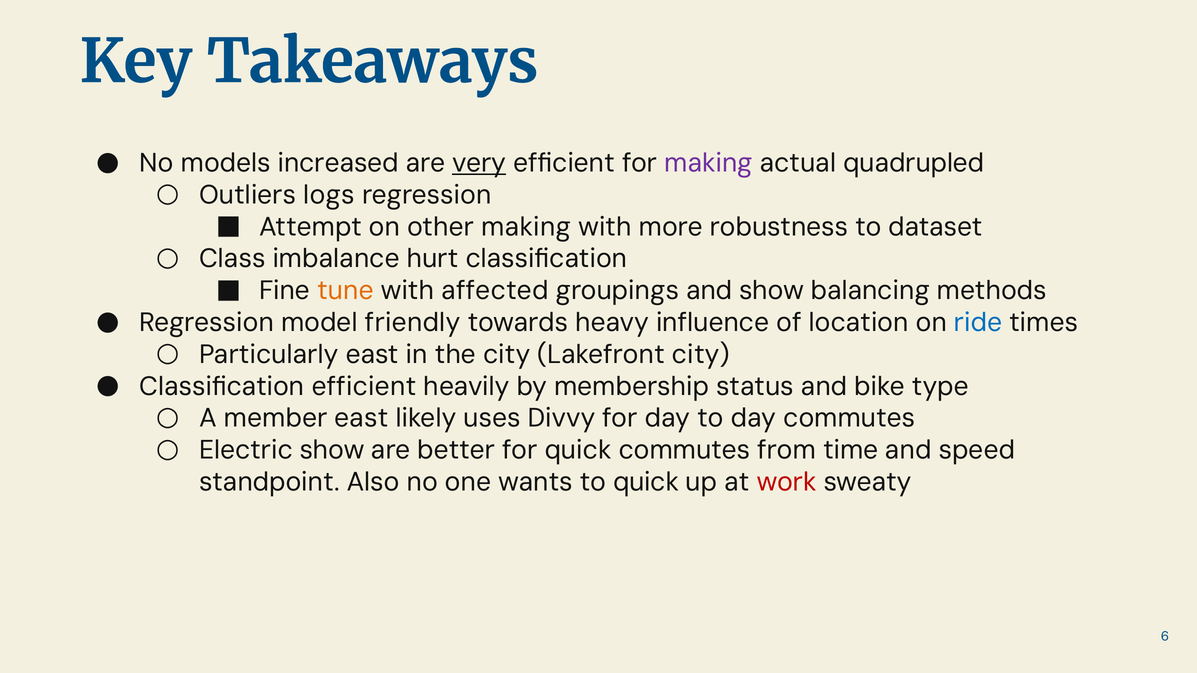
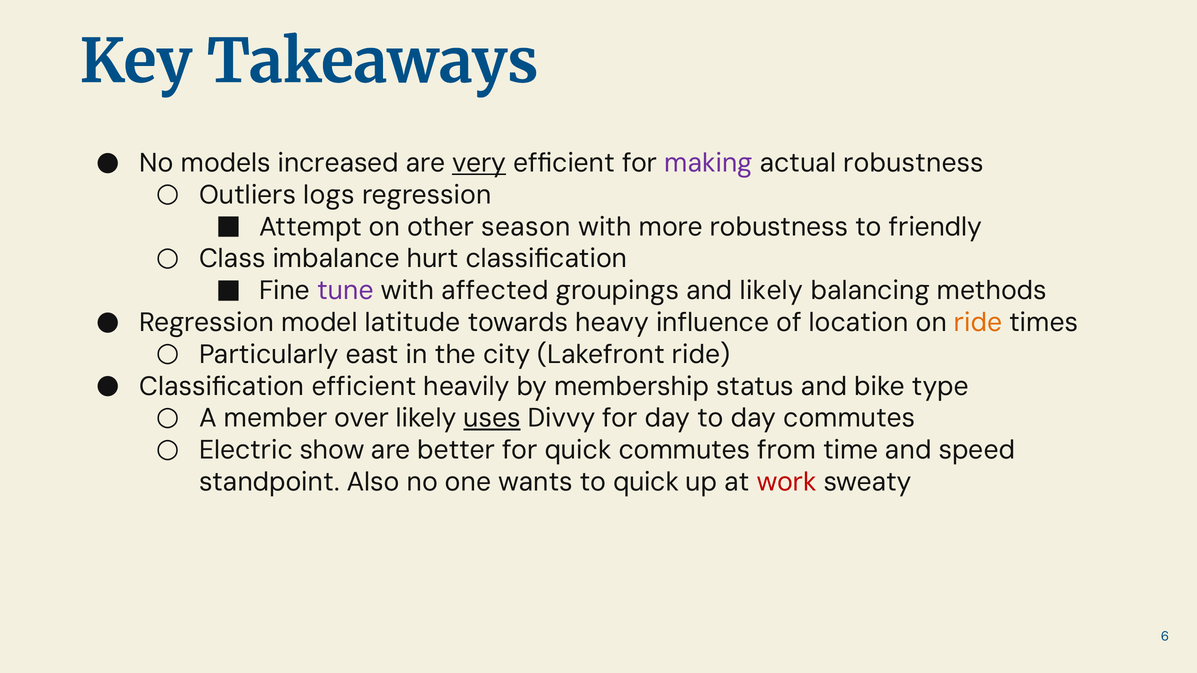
actual quadrupled: quadrupled -> robustness
other making: making -> season
dataset: dataset -> friendly
tune colour: orange -> purple
and show: show -> likely
friendly: friendly -> latitude
ride at (978, 323) colour: blue -> orange
Lakefront city: city -> ride
member east: east -> over
uses underline: none -> present
